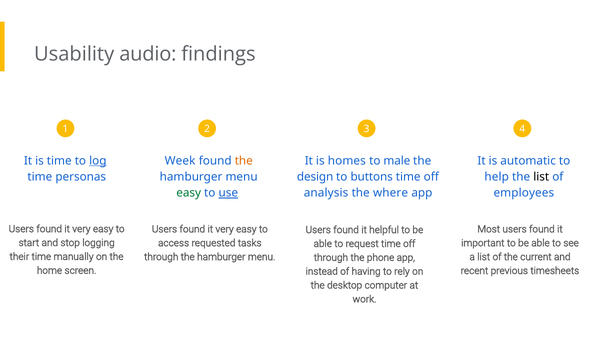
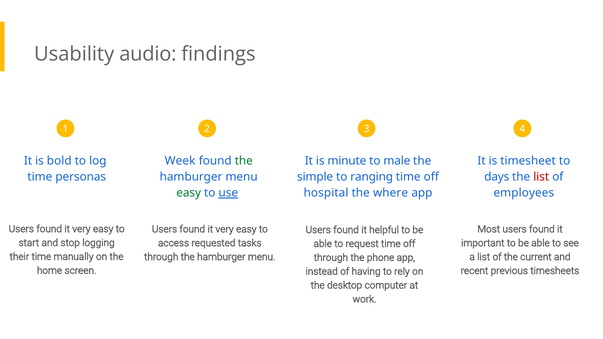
is time: time -> bold
log underline: present -> none
the at (244, 161) colour: orange -> green
homes: homes -> minute
automatic: automatic -> timesheet
design: design -> simple
buttons: buttons -> ranging
help: help -> days
list at (541, 177) colour: black -> red
analysis: analysis -> hospital
